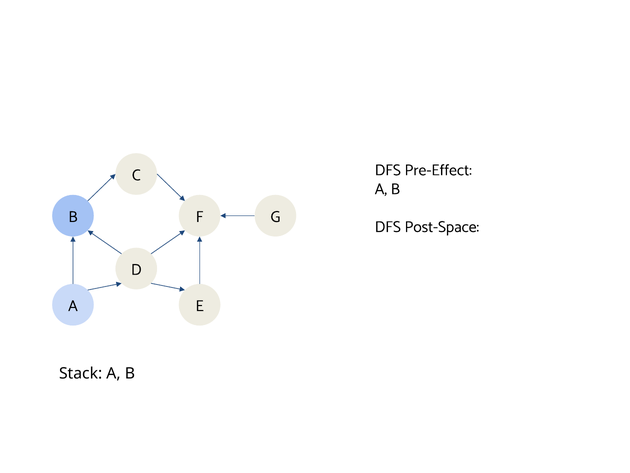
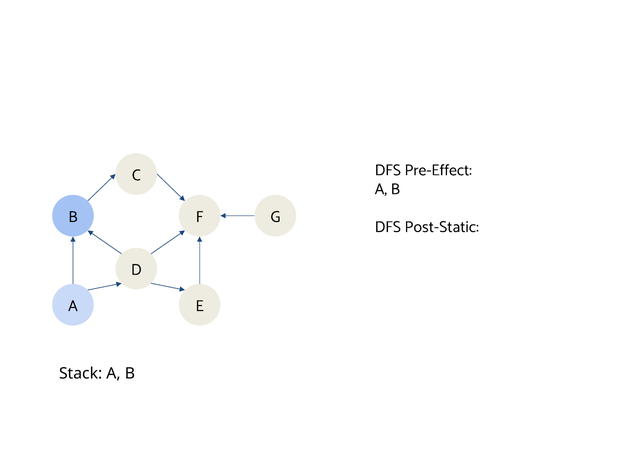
Post-Space: Post-Space -> Post-Static
